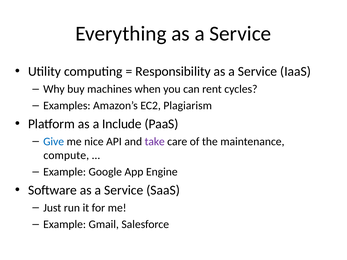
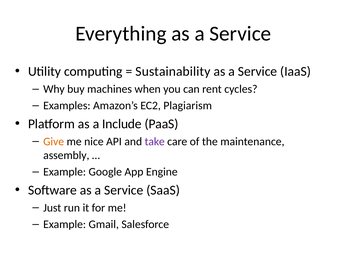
Responsibility: Responsibility -> Sustainability
Give colour: blue -> orange
compute: compute -> assembly
